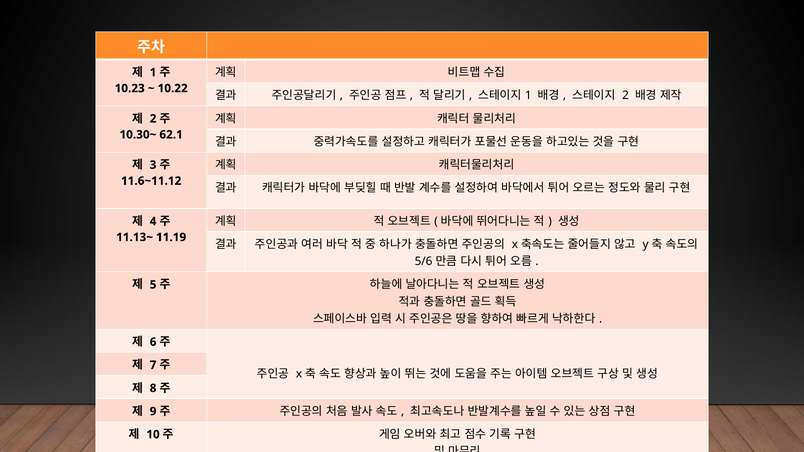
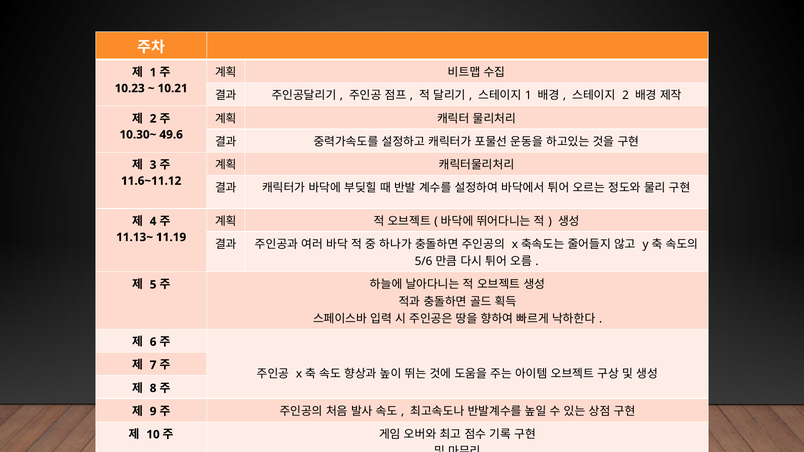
10.22: 10.22 -> 10.21
62.1: 62.1 -> 49.6
